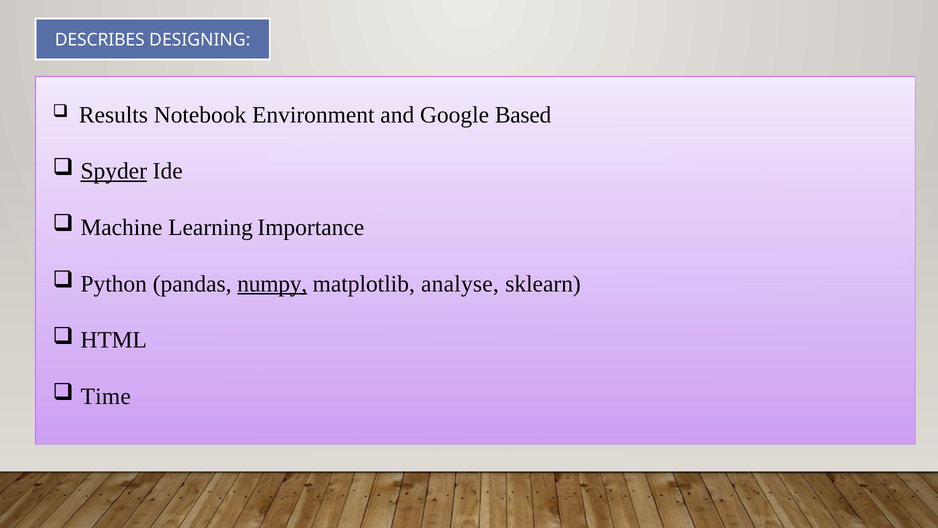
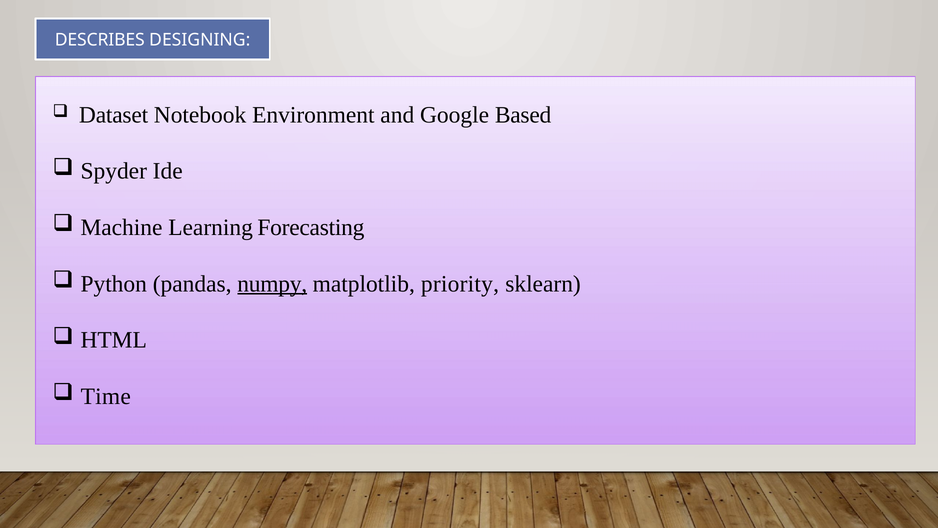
Results: Results -> Dataset
Spyder underline: present -> none
Importance: Importance -> Forecasting
analyse: analyse -> priority
